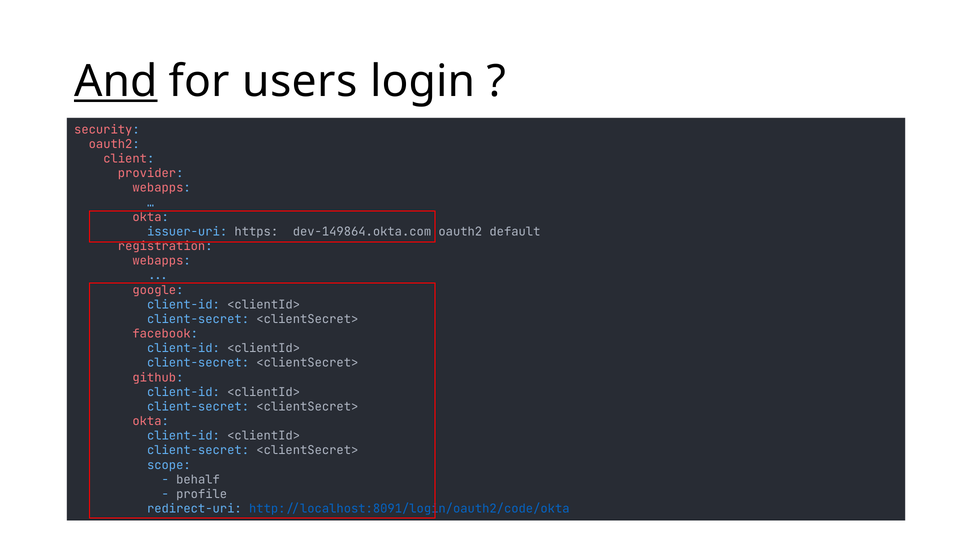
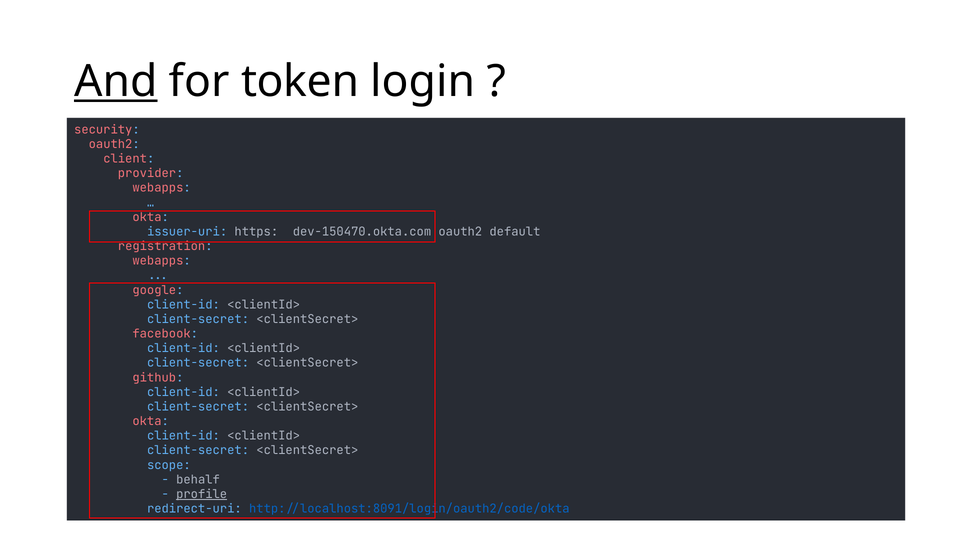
users: users -> token
https://dev-149864.okta.com/oauth2/default: https://dev-149864.okta.com/oauth2/default -> https://dev-150470.okta.com/oauth2/default
profile underline: none -> present
